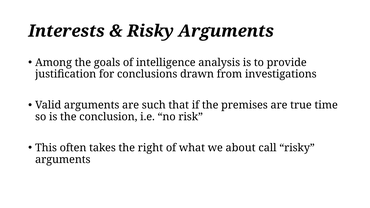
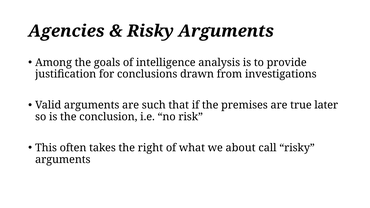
Interests: Interests -> Agencies
time: time -> later
